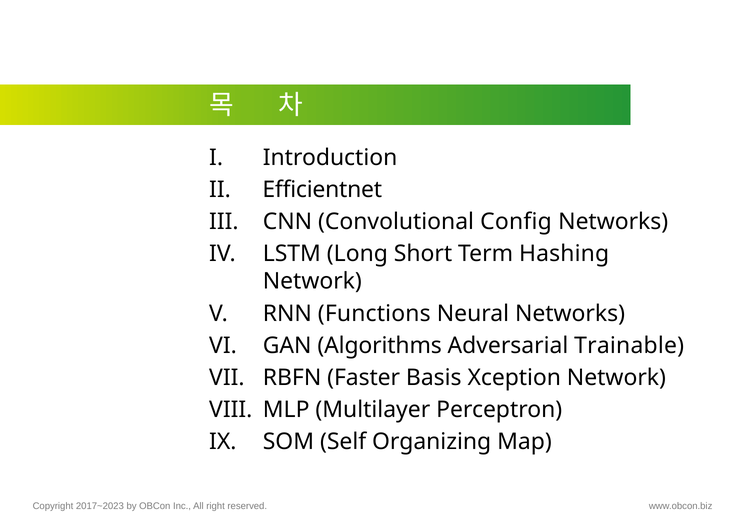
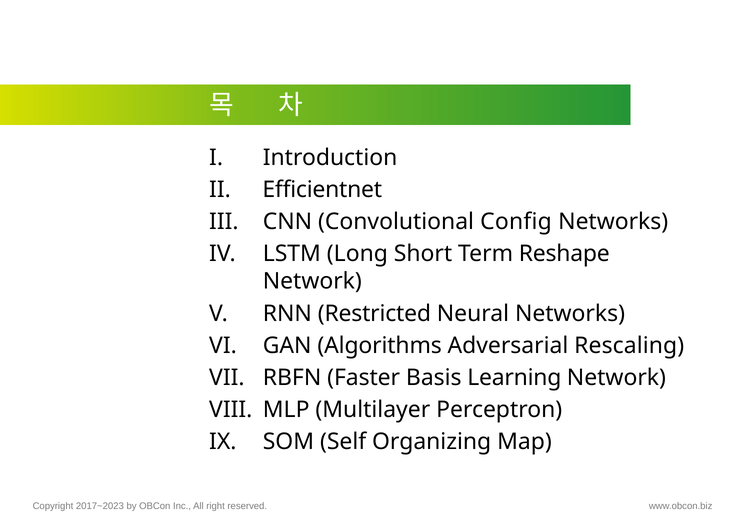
Hashing: Hashing -> Reshape
Functions: Functions -> Restricted
Trainable: Trainable -> Rescaling
Xception: Xception -> Learning
